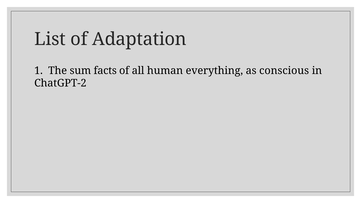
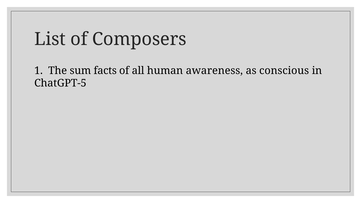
Adaptation: Adaptation -> Composers
everything: everything -> awareness
ChatGPT-2: ChatGPT-2 -> ChatGPT-5
